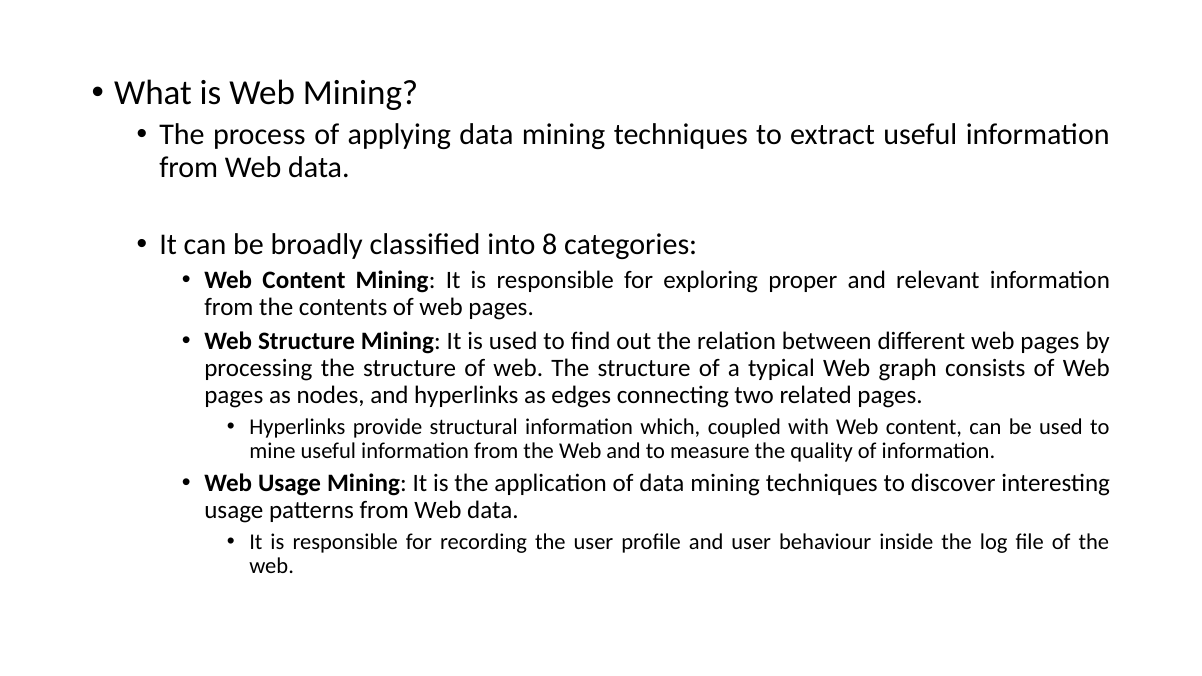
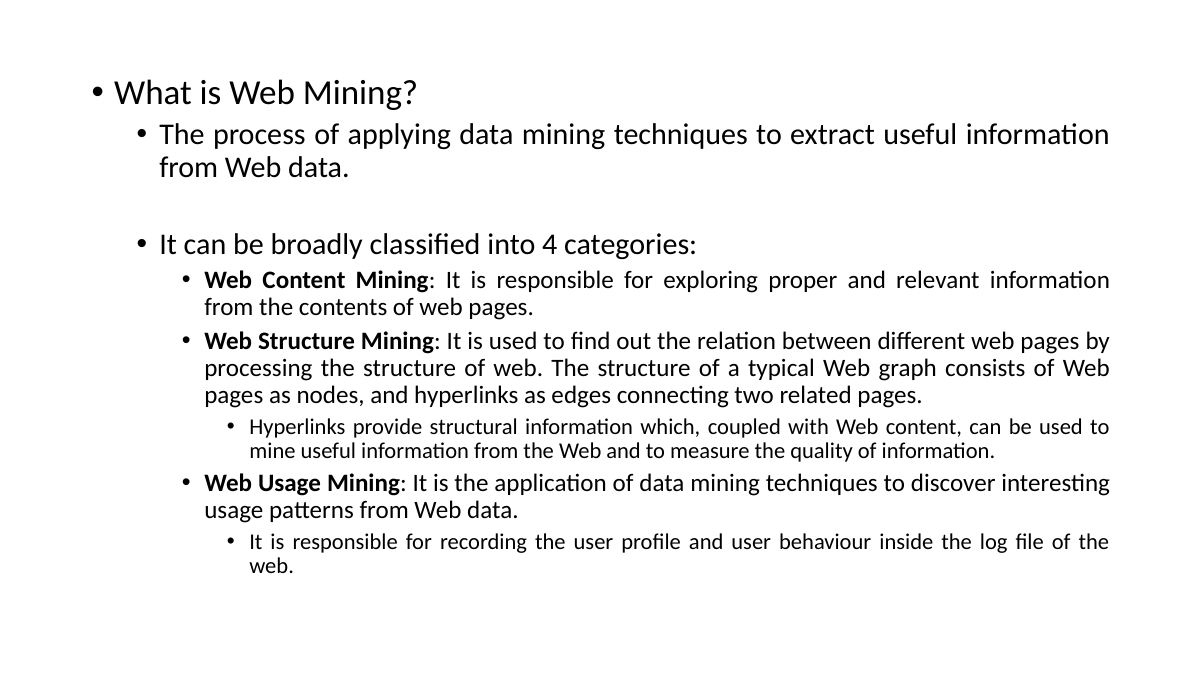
8: 8 -> 4
